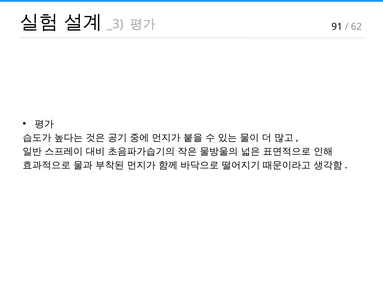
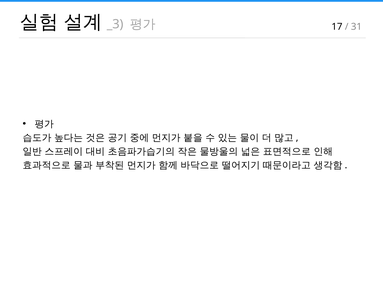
91: 91 -> 17
62: 62 -> 31
